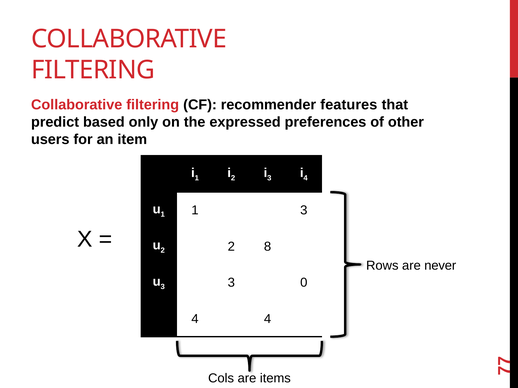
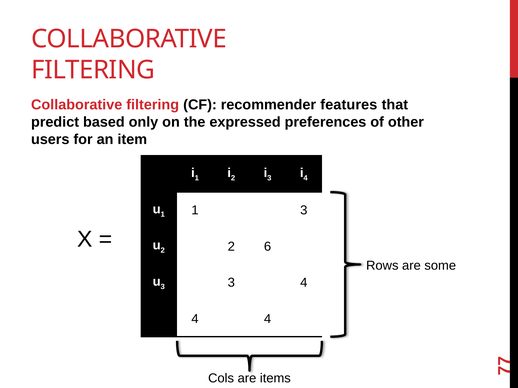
8: 8 -> 6
never: never -> some
3 0: 0 -> 4
